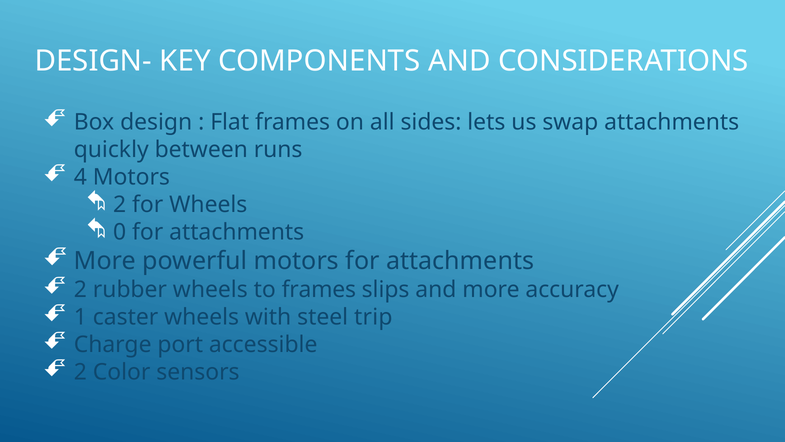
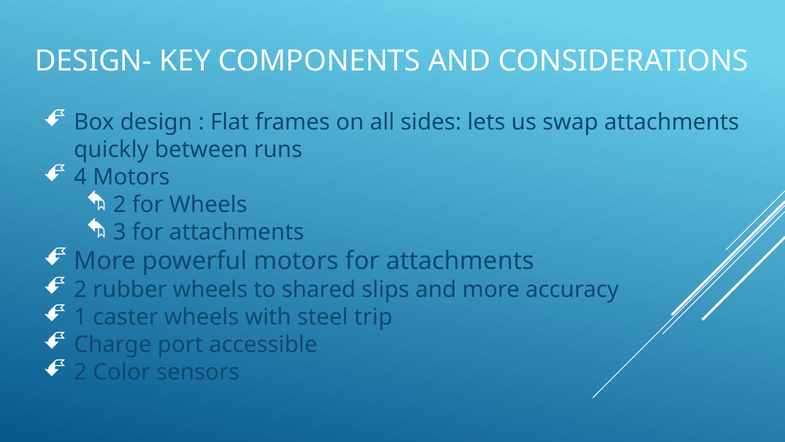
0: 0 -> 3
to frames: frames -> shared
